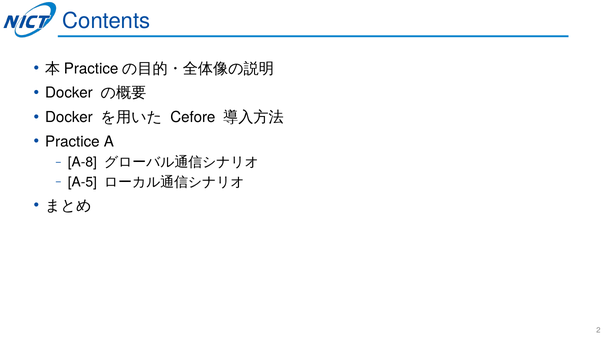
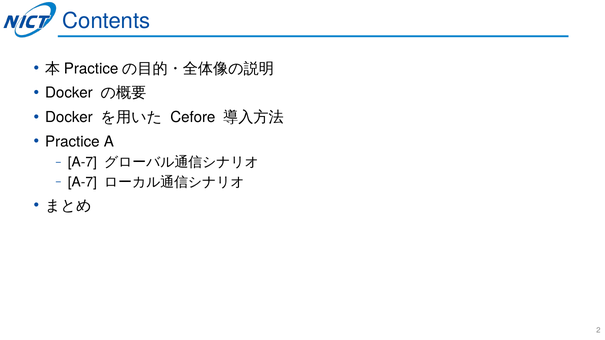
A-8 at (82, 162): A-8 -> A-7
A-5 at (82, 182): A-5 -> A-7
